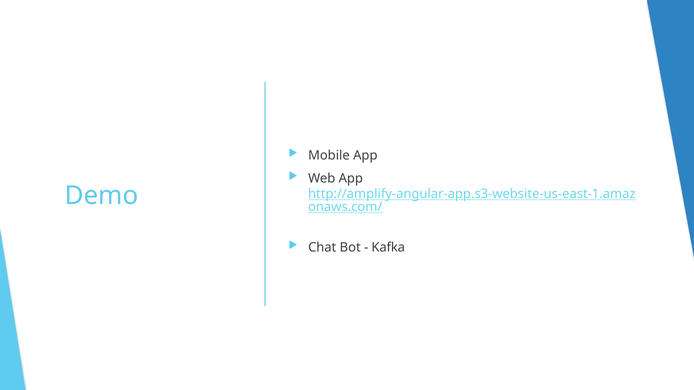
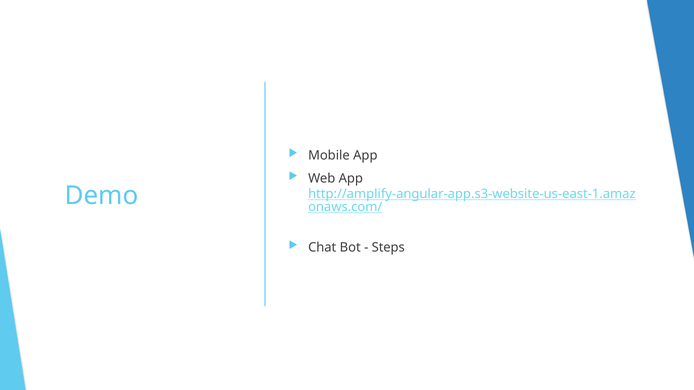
Kafka: Kafka -> Steps
